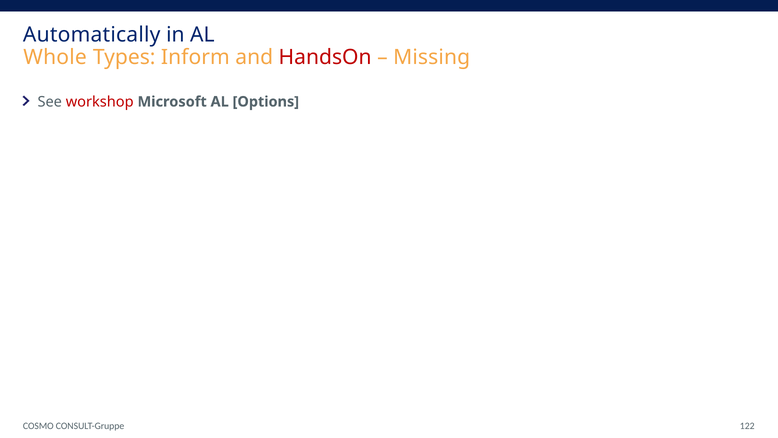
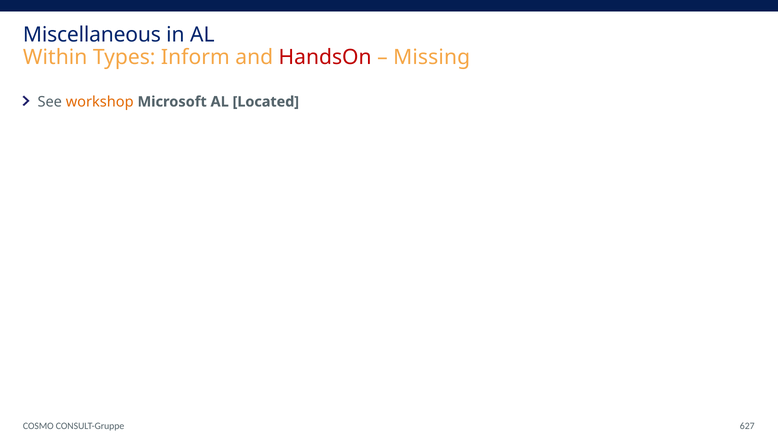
Automatically: Automatically -> Miscellaneous
Whole: Whole -> Within
workshop colour: red -> orange
Options: Options -> Located
122: 122 -> 627
